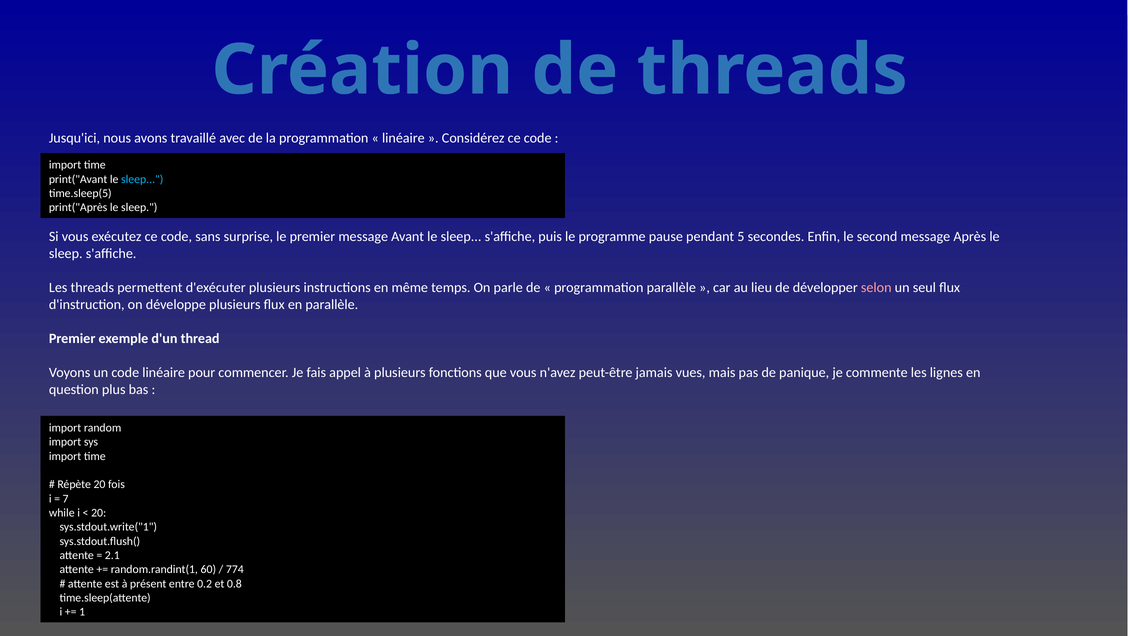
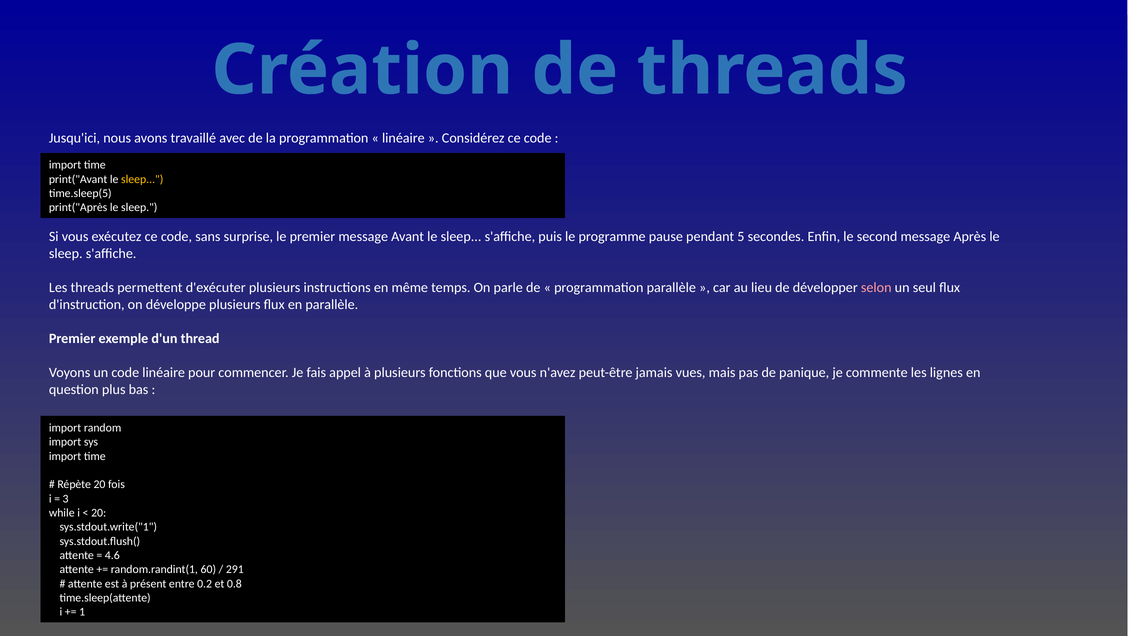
sleep at (142, 179) colour: light blue -> yellow
7: 7 -> 3
2.1: 2.1 -> 4.6
774: 774 -> 291
